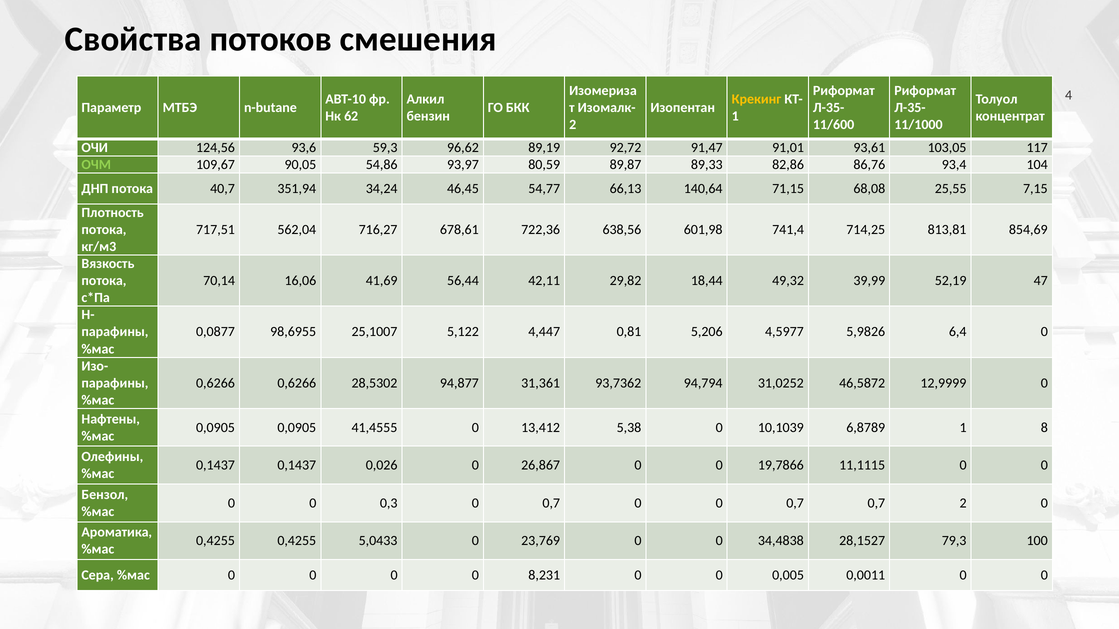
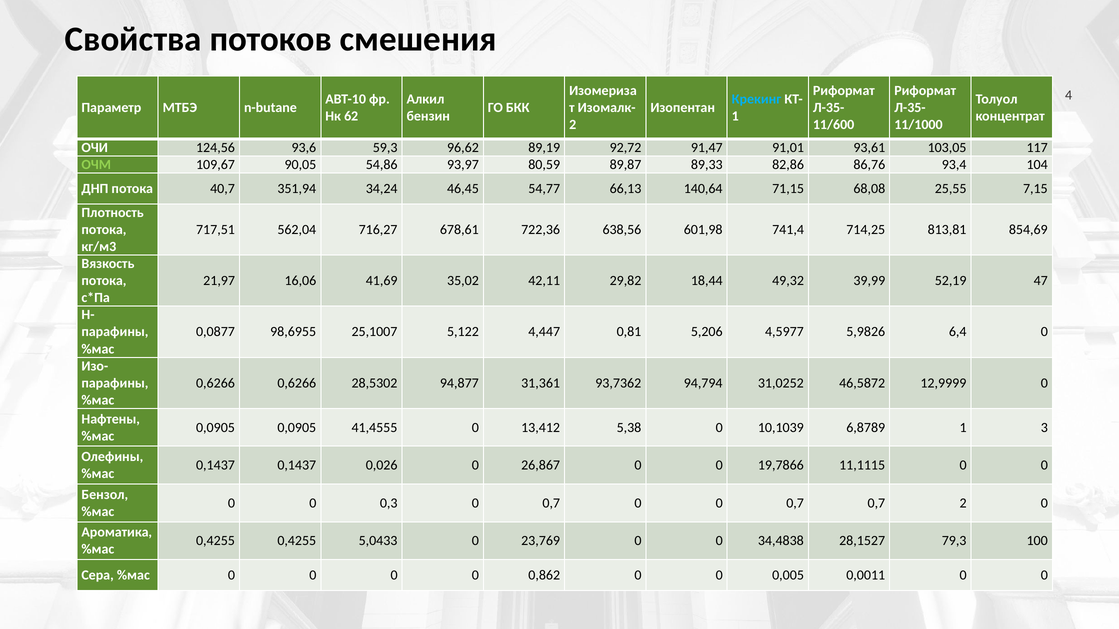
Крекинг colour: yellow -> light blue
70,14: 70,14 -> 21,97
56,44: 56,44 -> 35,02
8: 8 -> 3
8,231: 8,231 -> 0,862
